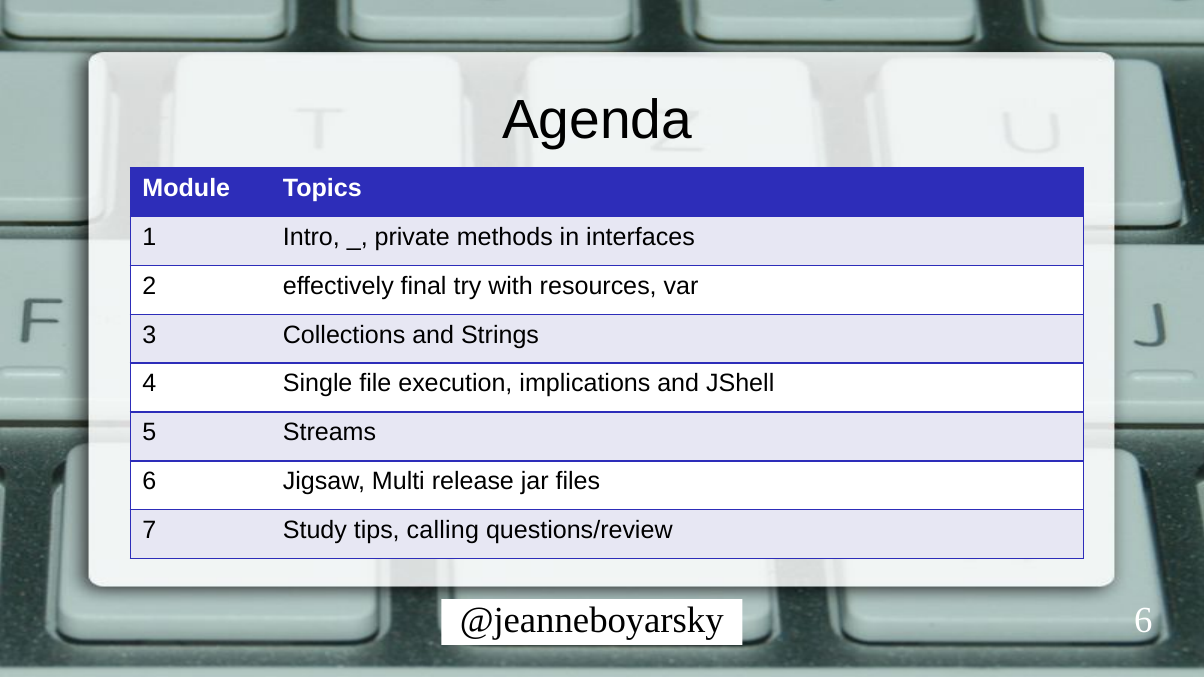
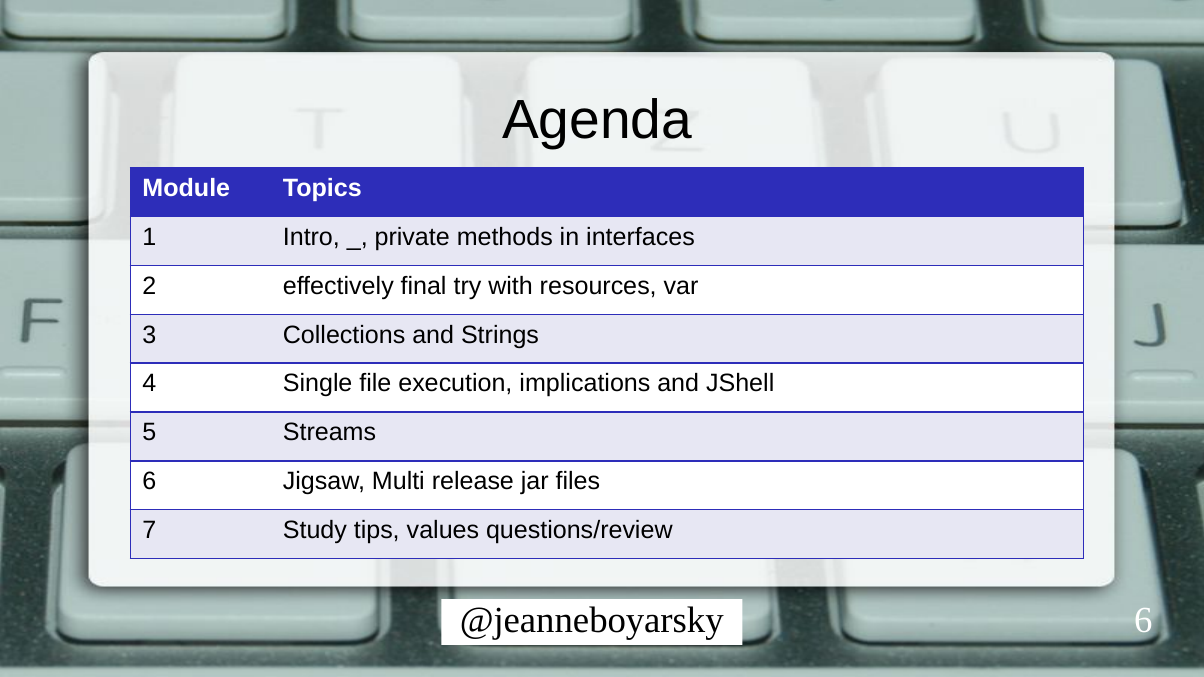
calling: calling -> values
